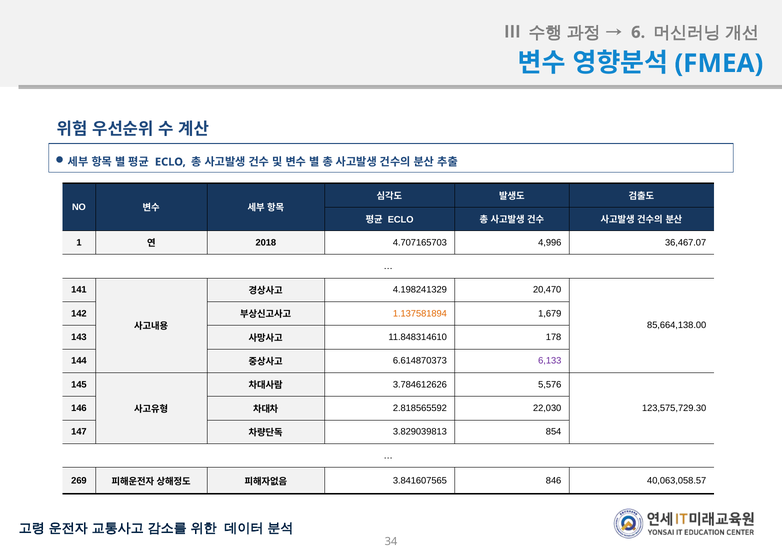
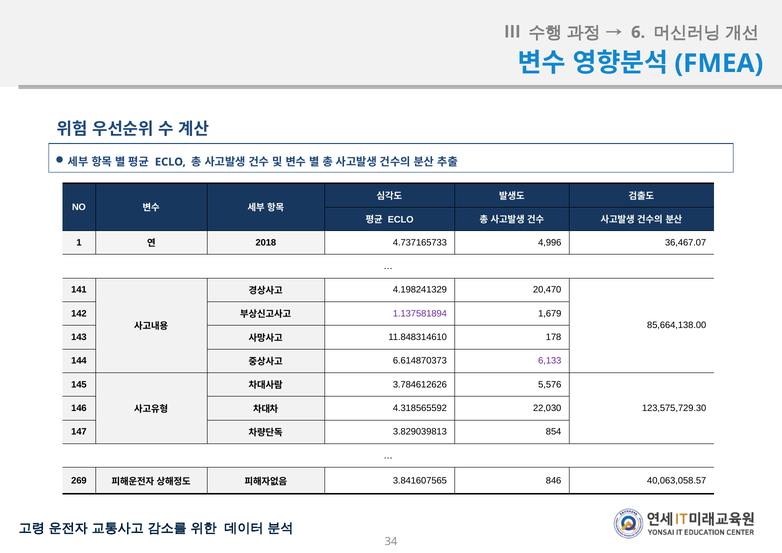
4.707165703: 4.707165703 -> 4.737165733
1.137581894 colour: orange -> purple
2.818565592: 2.818565592 -> 4.318565592
